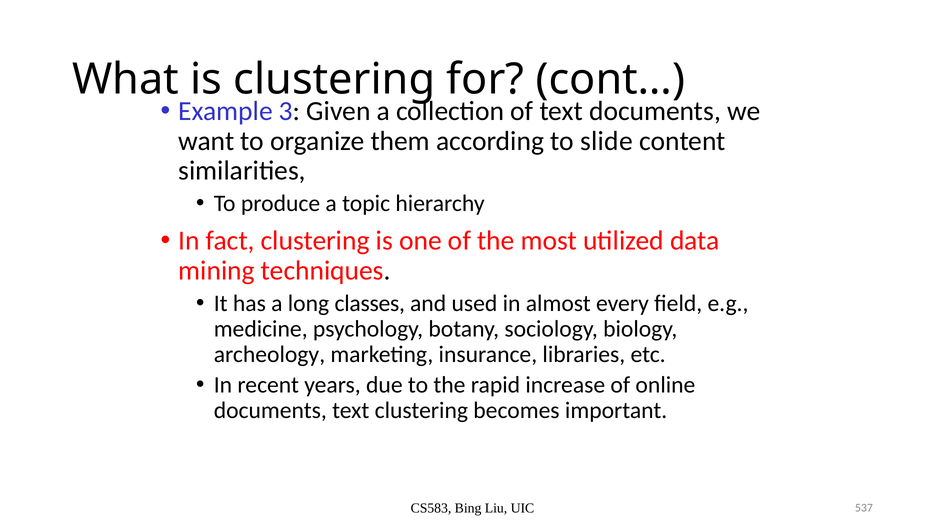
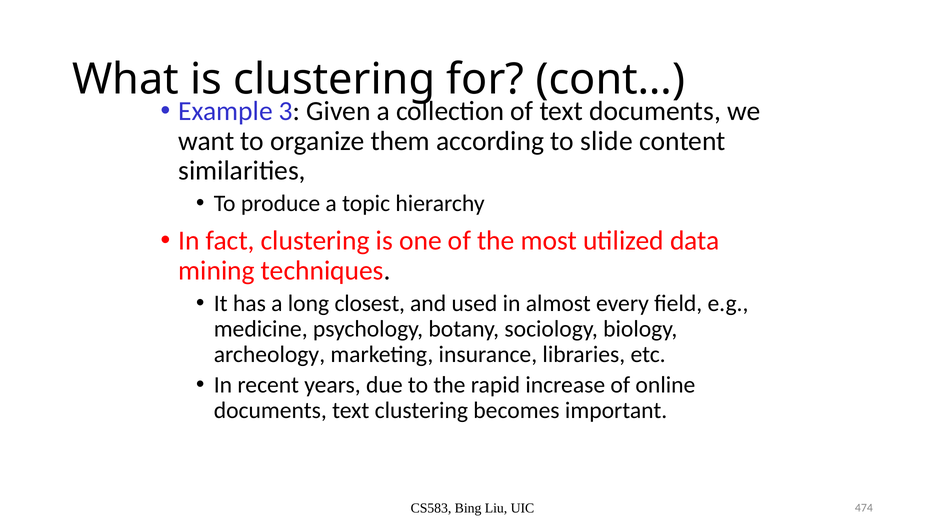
classes: classes -> closest
537: 537 -> 474
